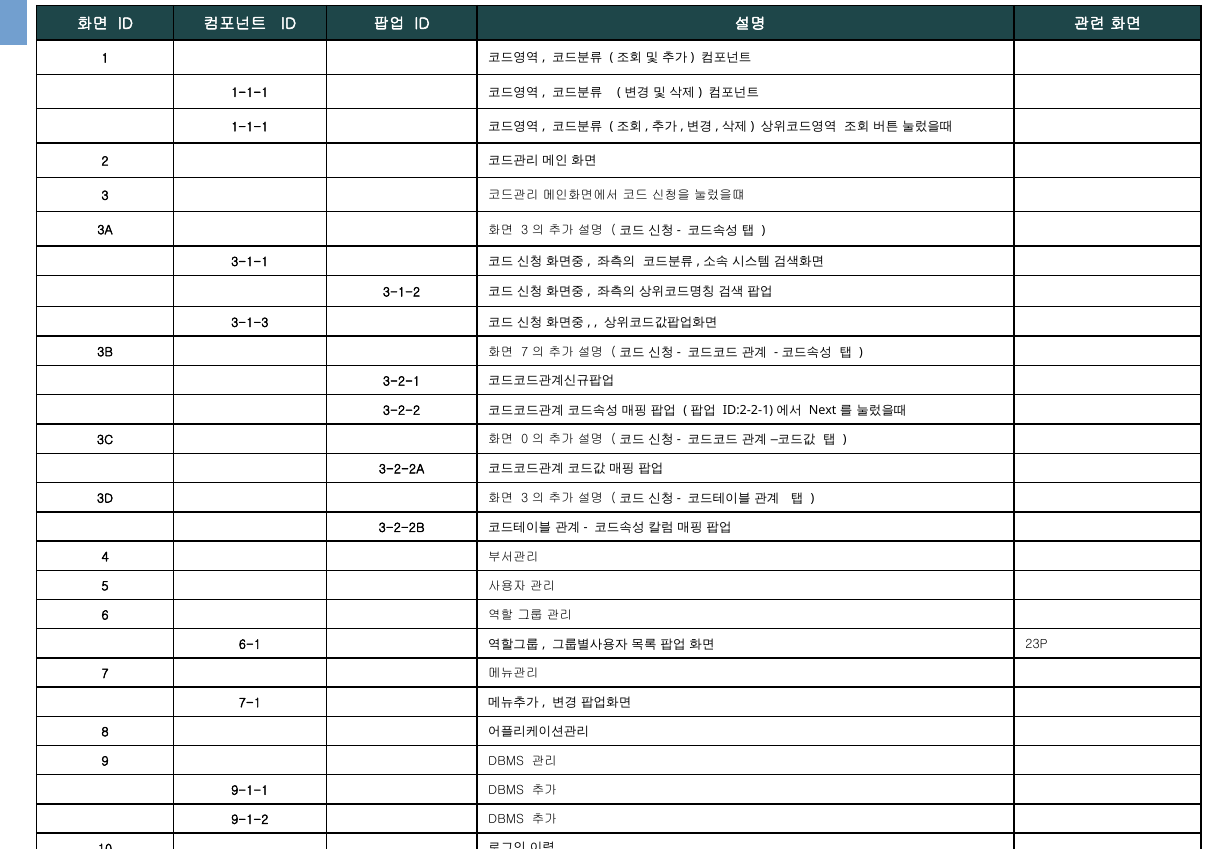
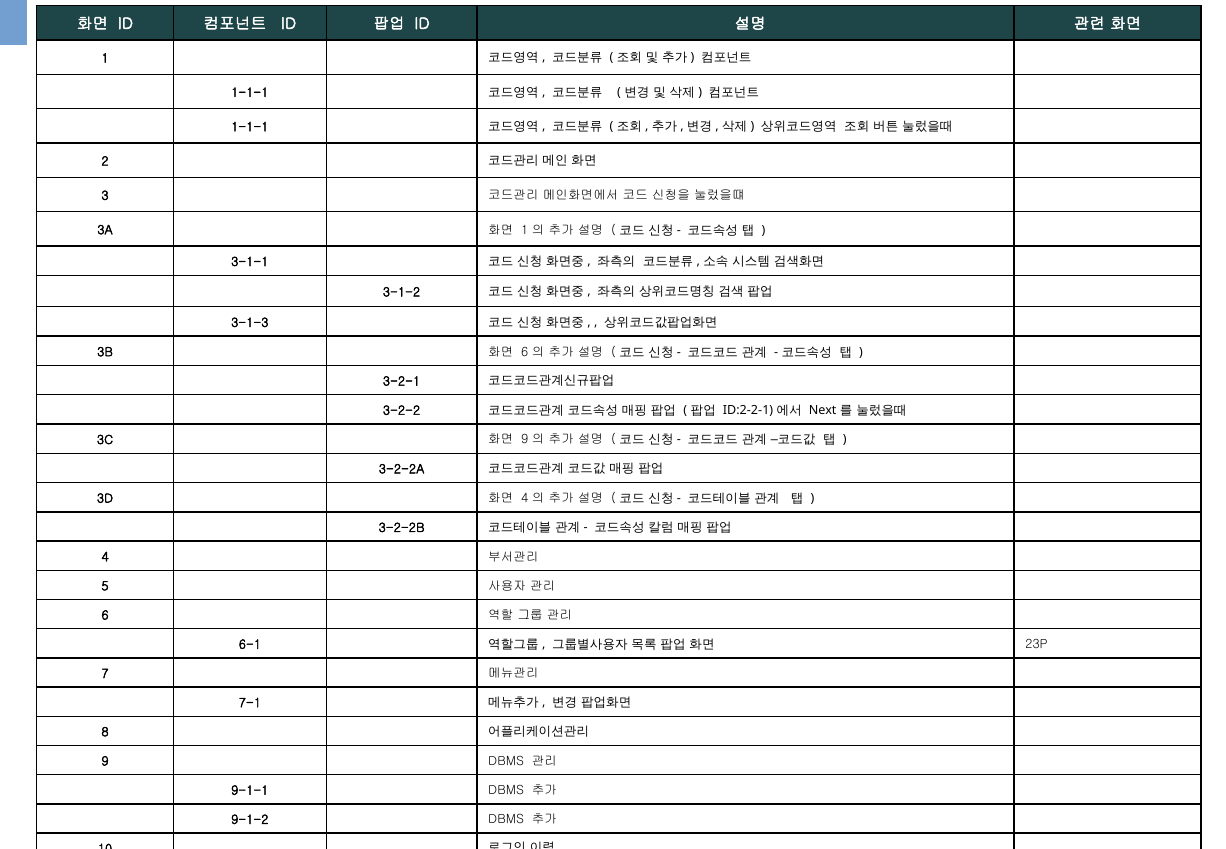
3 at (525, 230): 3 -> 1
7 at (525, 352): 7 -> 6
0 at (525, 440): 0 -> 9
3 at (525, 498): 3 -> 4
